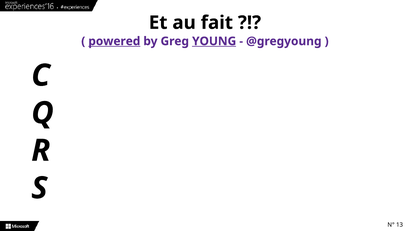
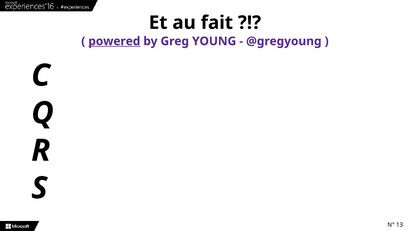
YOUNG underline: present -> none
